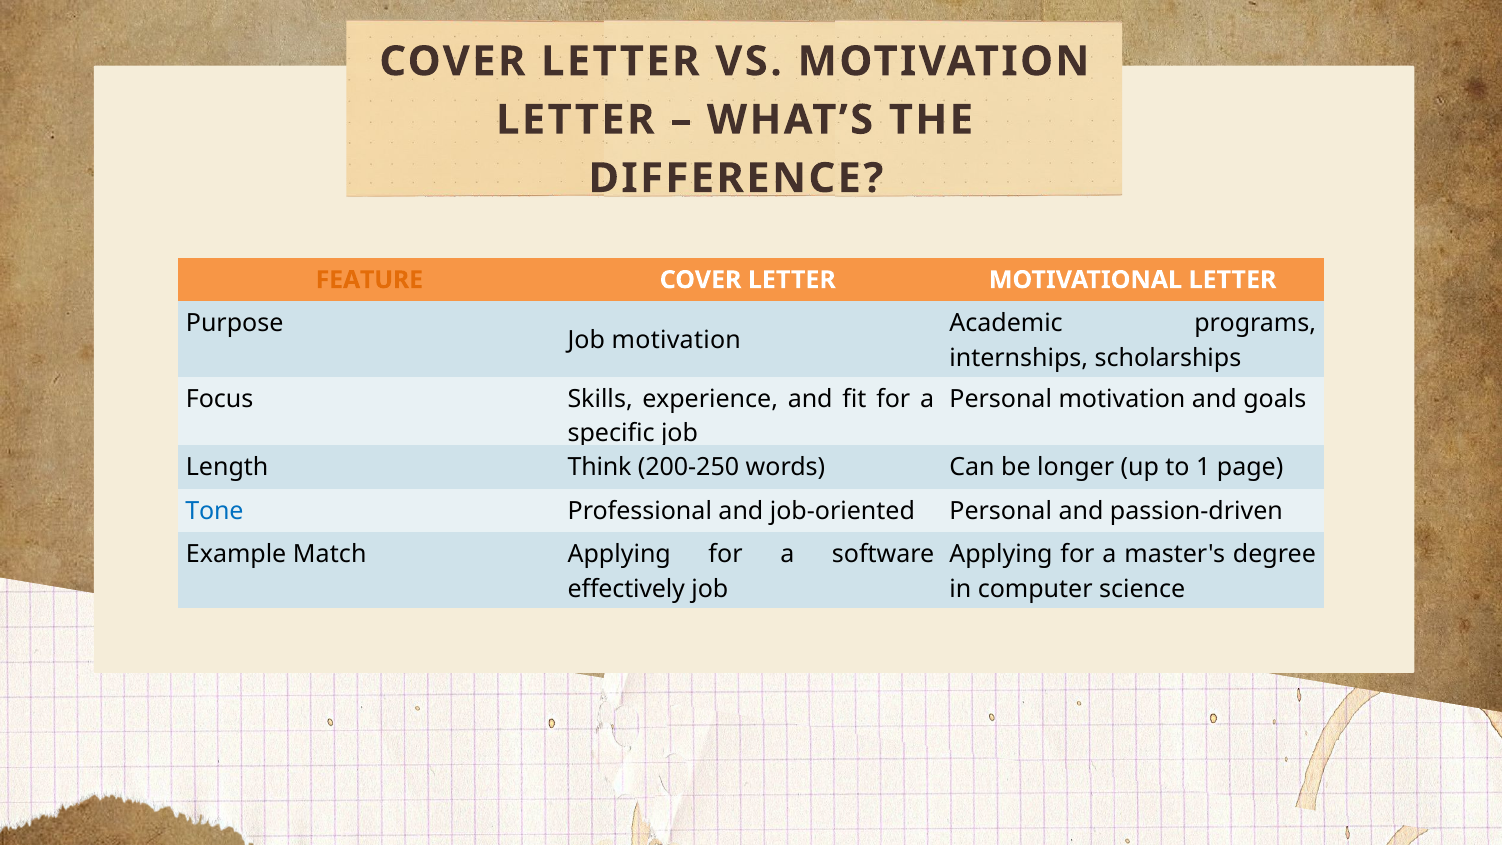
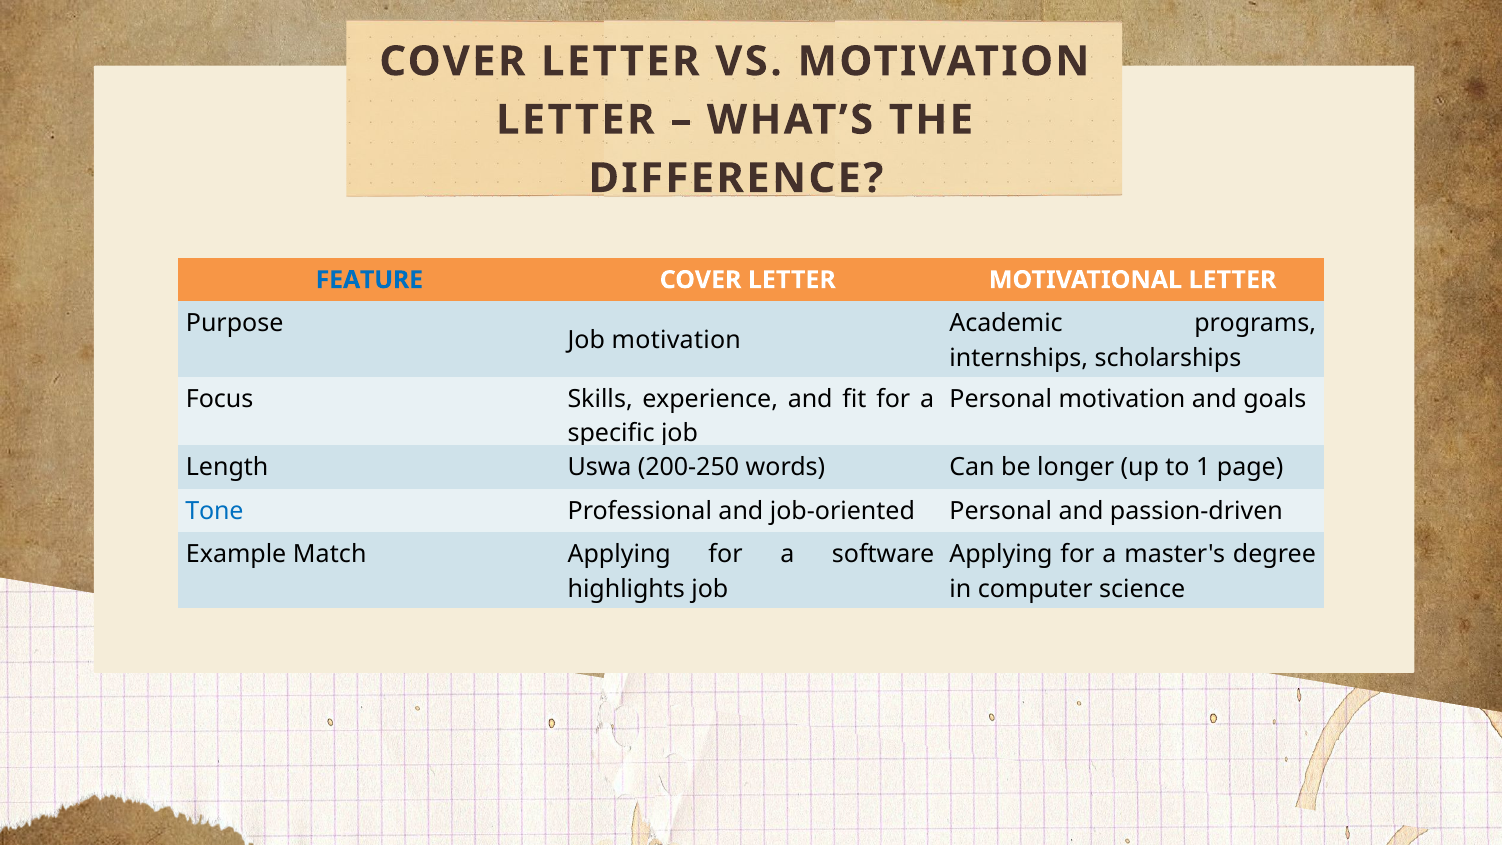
FEATURE colour: orange -> blue
Think: Think -> Uswa
effectively: effectively -> highlights
